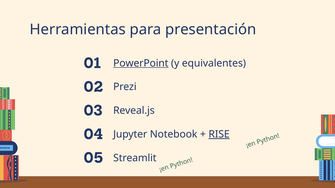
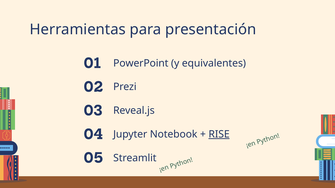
PowerPoint underline: present -> none
